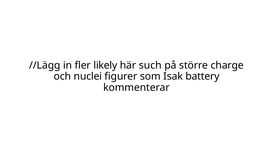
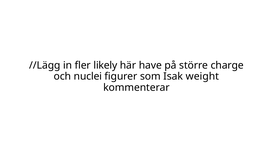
such: such -> have
battery: battery -> weight
